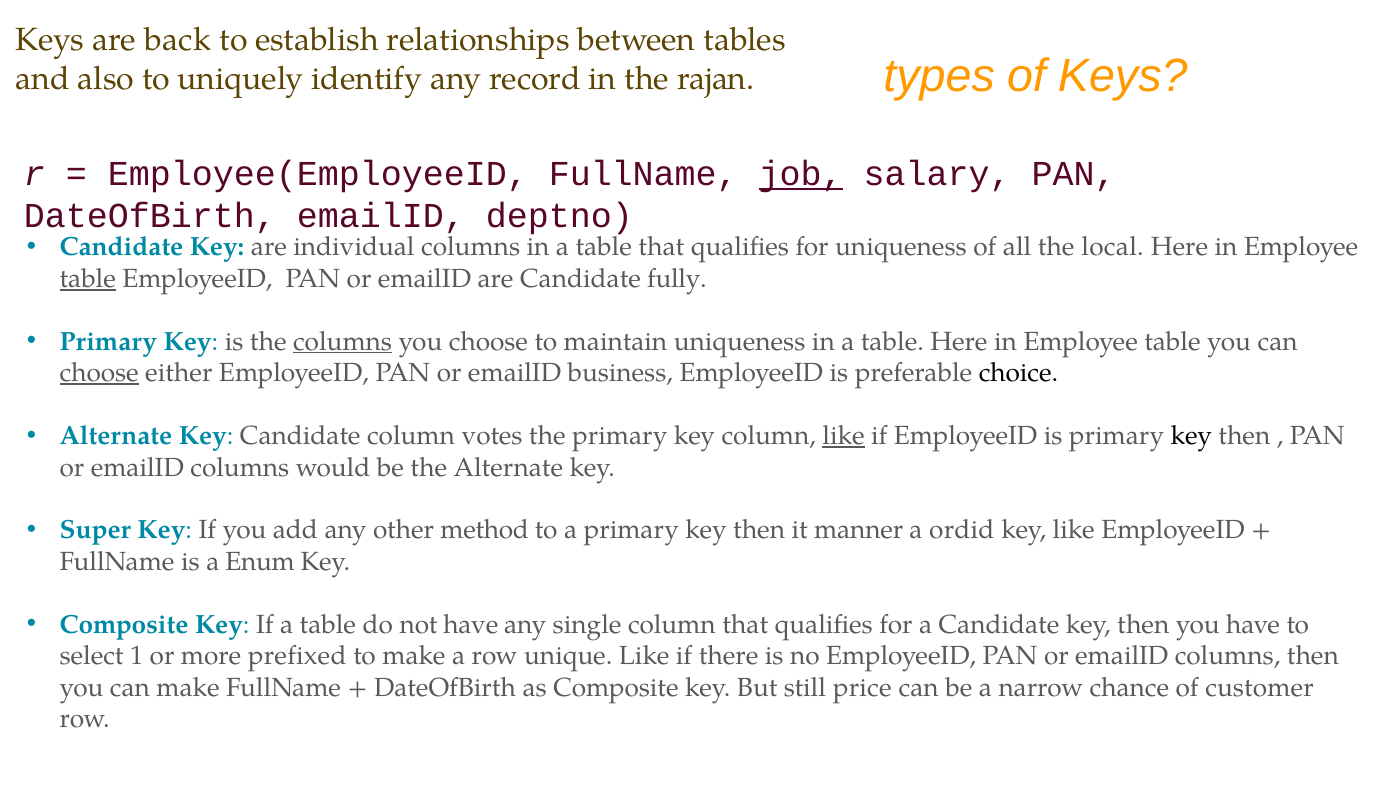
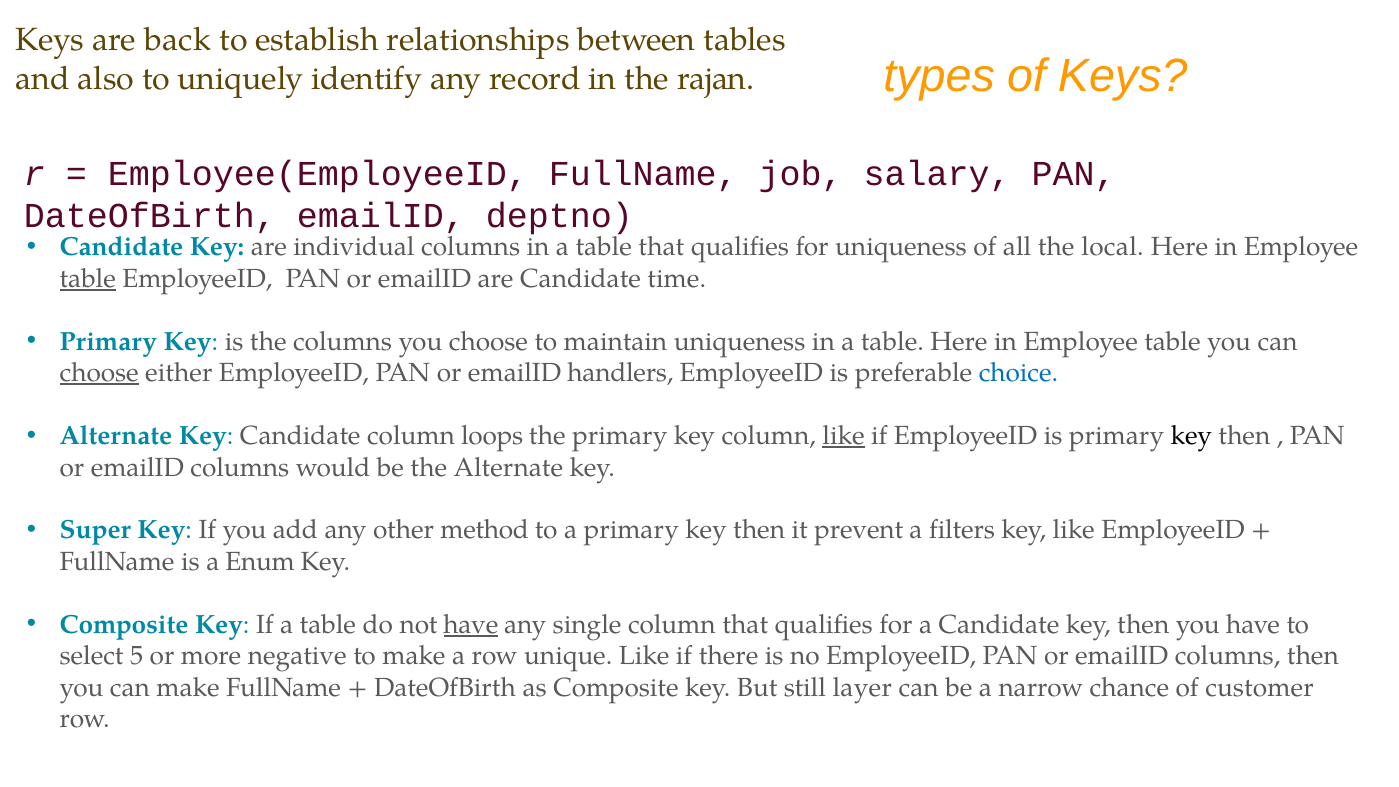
job underline: present -> none
fully: fully -> time
columns at (343, 341) underline: present -> none
business: business -> handlers
choice colour: black -> blue
votes: votes -> loops
manner: manner -> prevent
ordid: ordid -> filters
have at (471, 625) underline: none -> present
1: 1 -> 5
prefixed: prefixed -> negative
price: price -> layer
